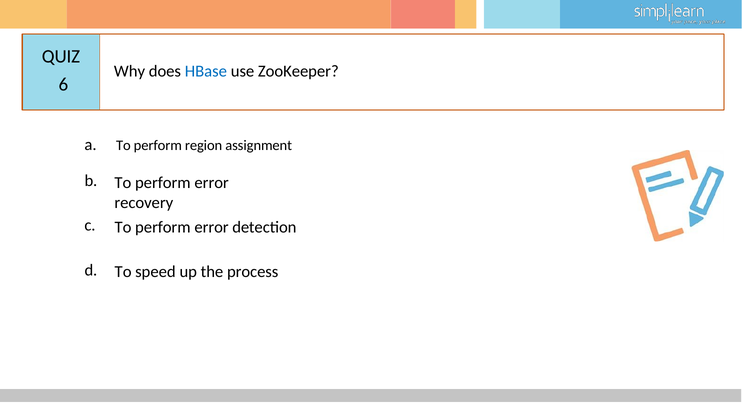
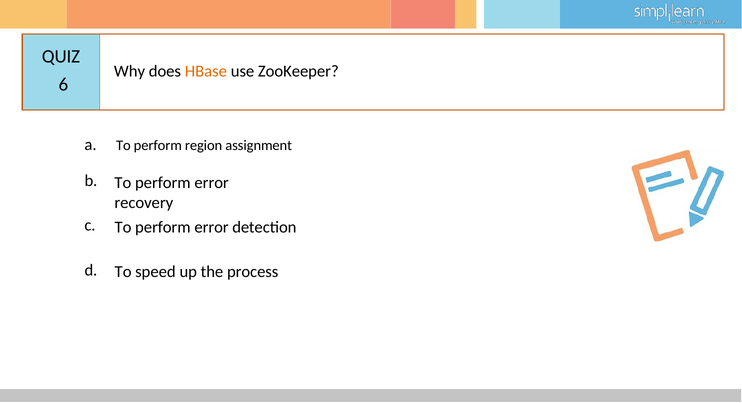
HBase colour: blue -> orange
